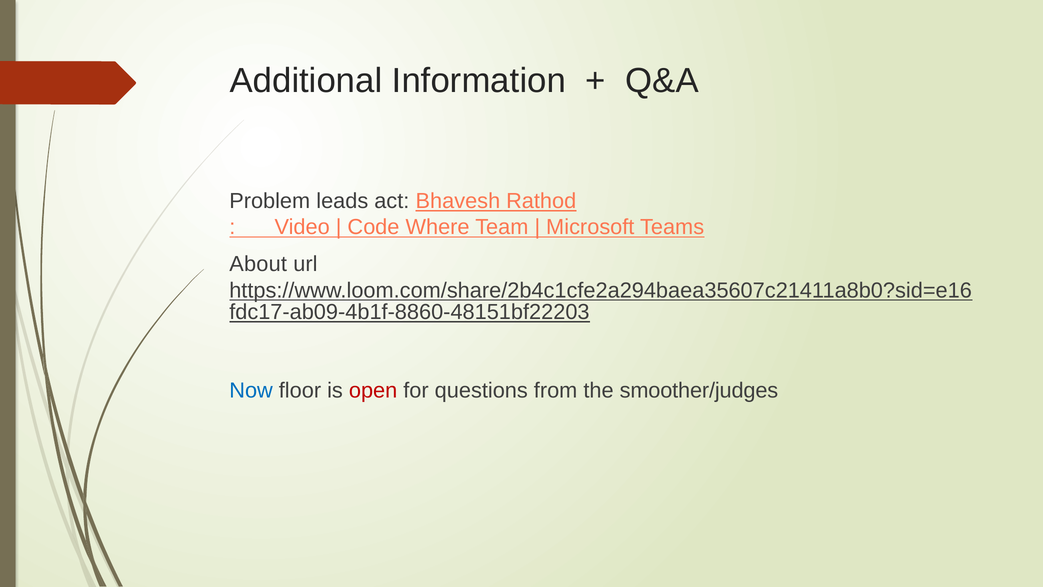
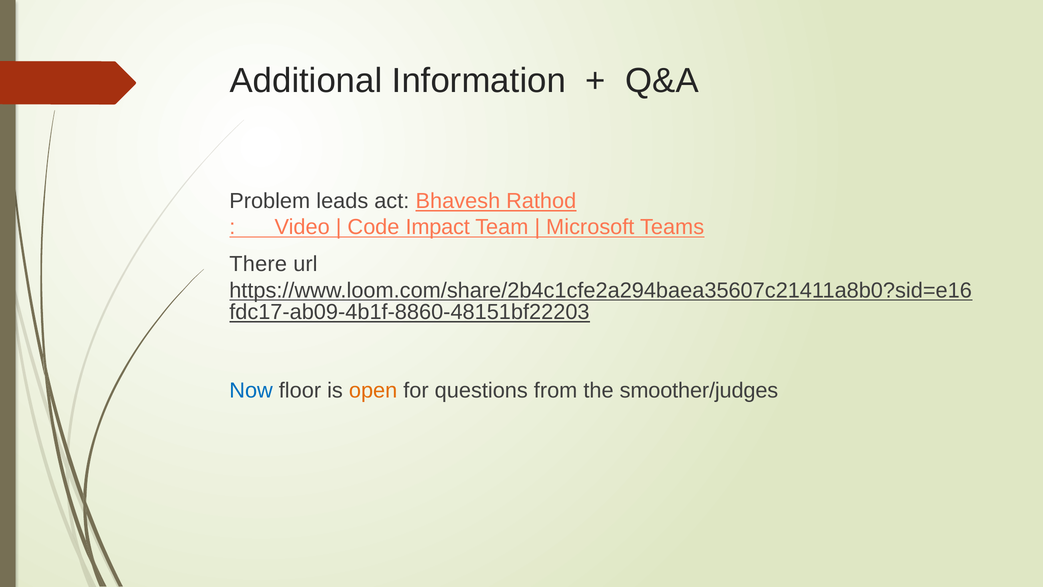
Where: Where -> Impact
About: About -> There
open colour: red -> orange
